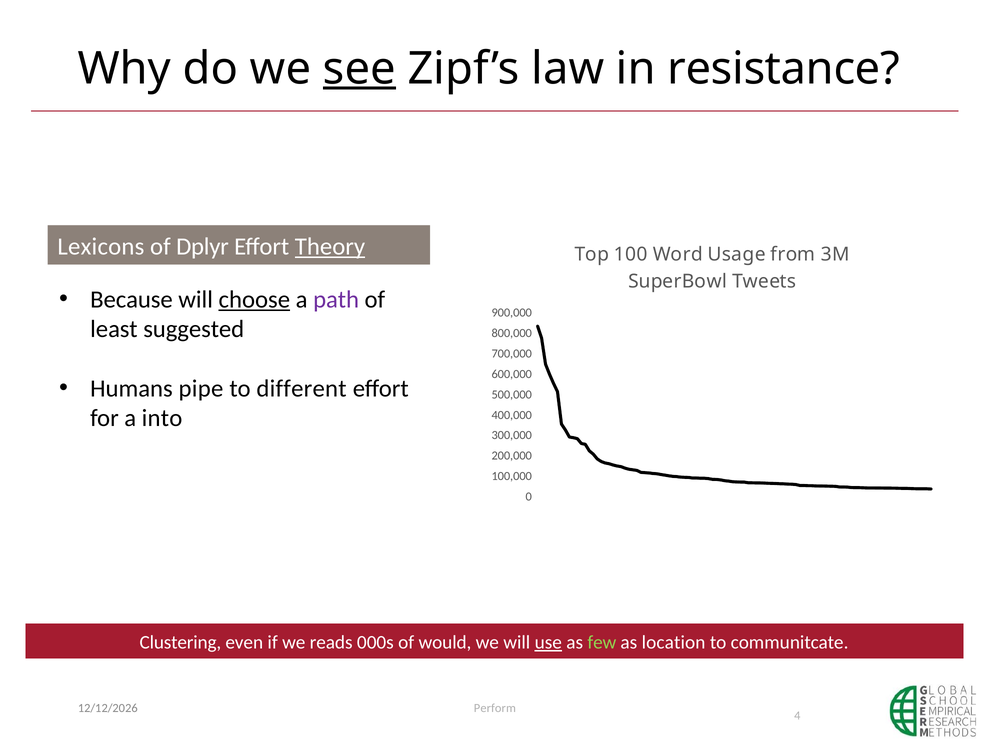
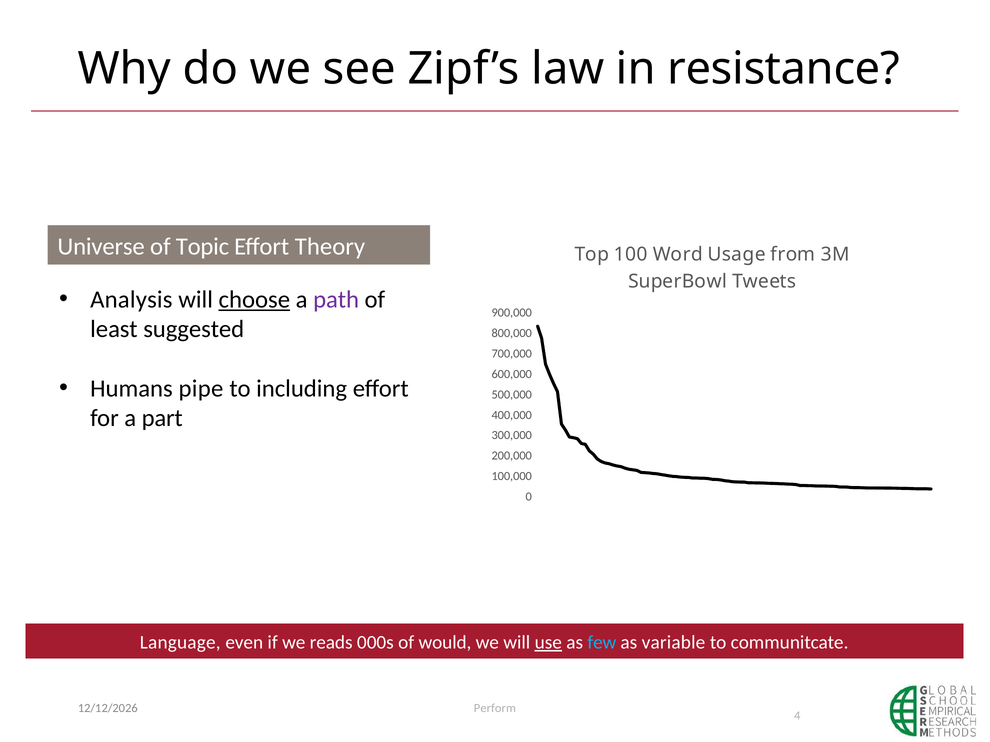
see underline: present -> none
Lexicons: Lexicons -> Universe
Dplyr: Dplyr -> Topic
Theory underline: present -> none
Because: Because -> Analysis
different: different -> including
into: into -> part
Clustering: Clustering -> Language
few colour: light green -> light blue
location: location -> variable
